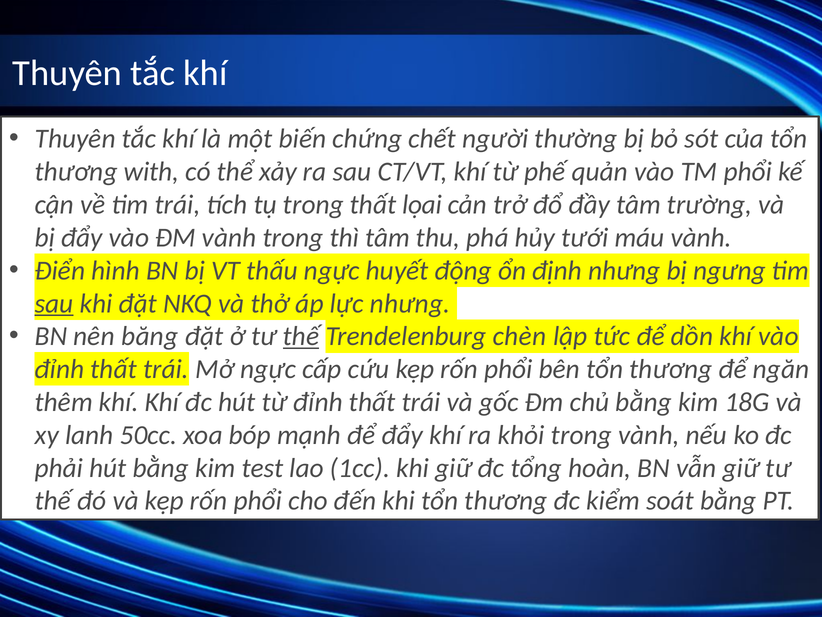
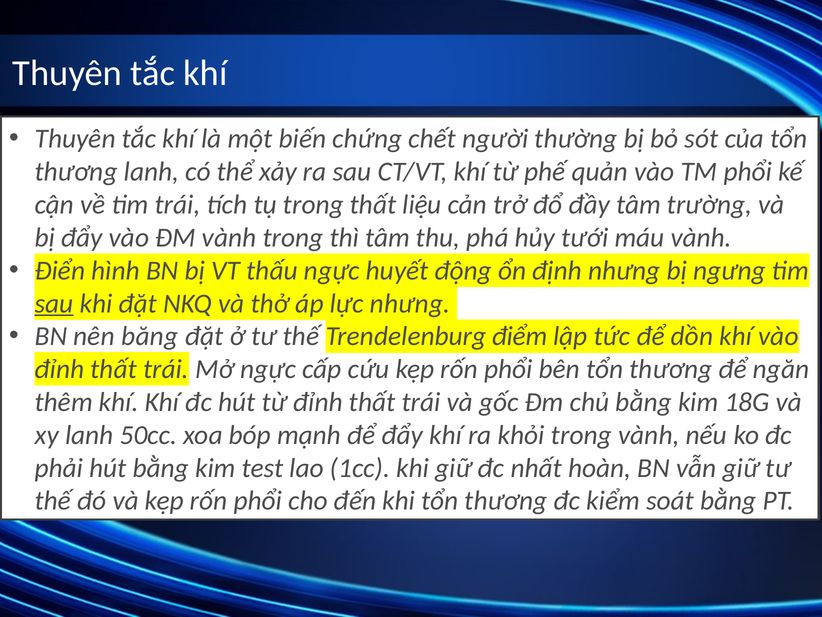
thương with: with -> lanh
lọai: lọai -> liệu
thế at (301, 336) underline: present -> none
chèn: chèn -> điểm
tổng: tổng -> nhất
